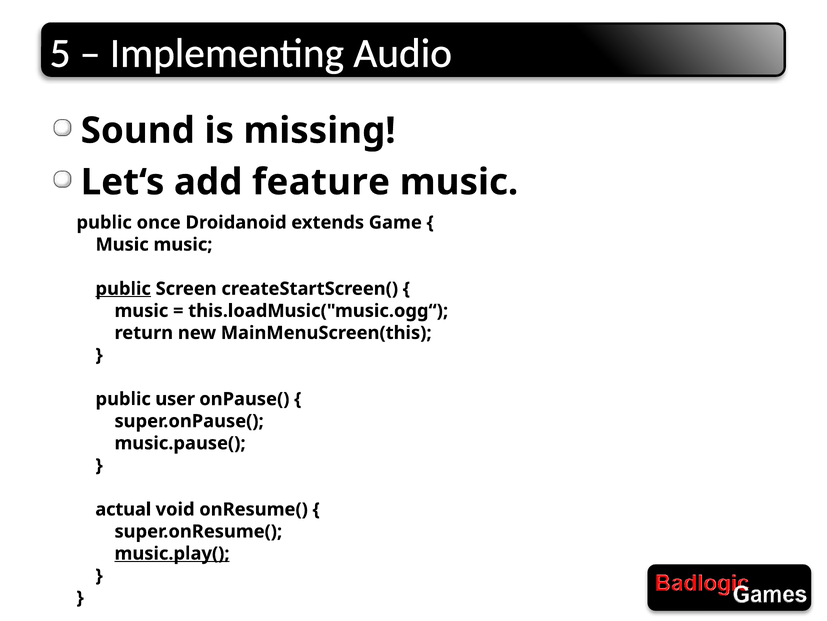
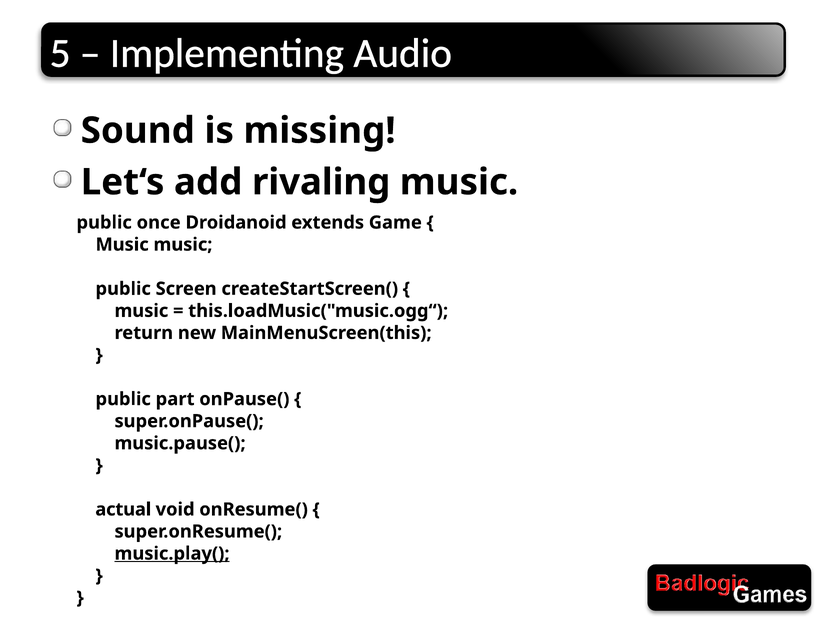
feature: feature -> rivaling
public at (123, 288) underline: present -> none
user: user -> part
